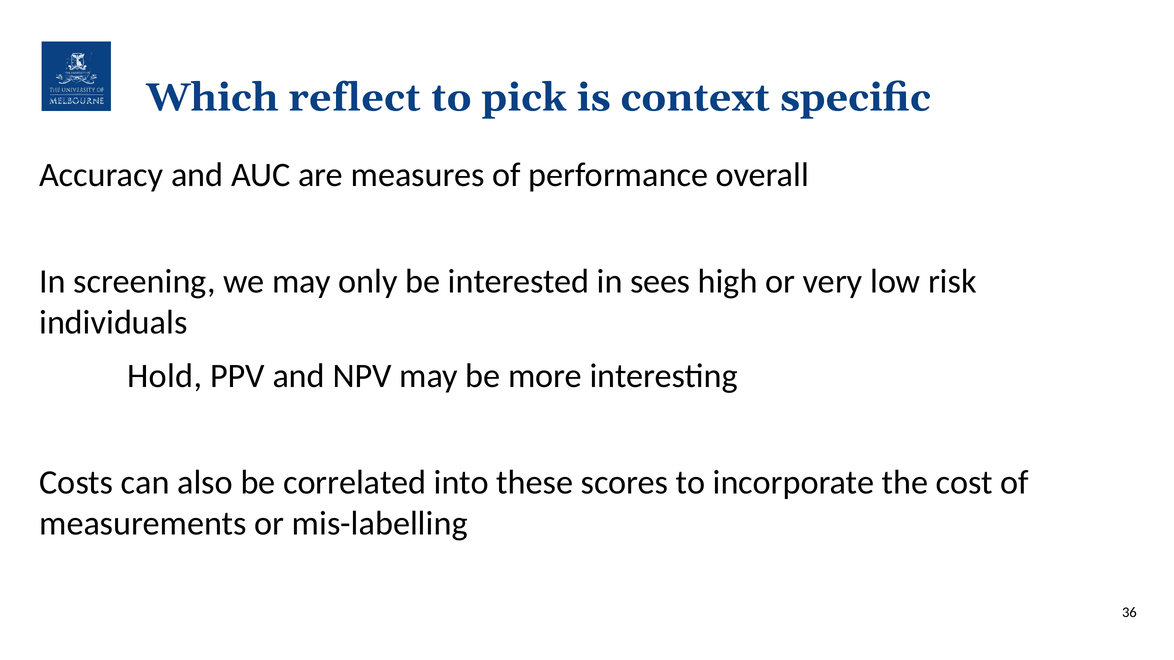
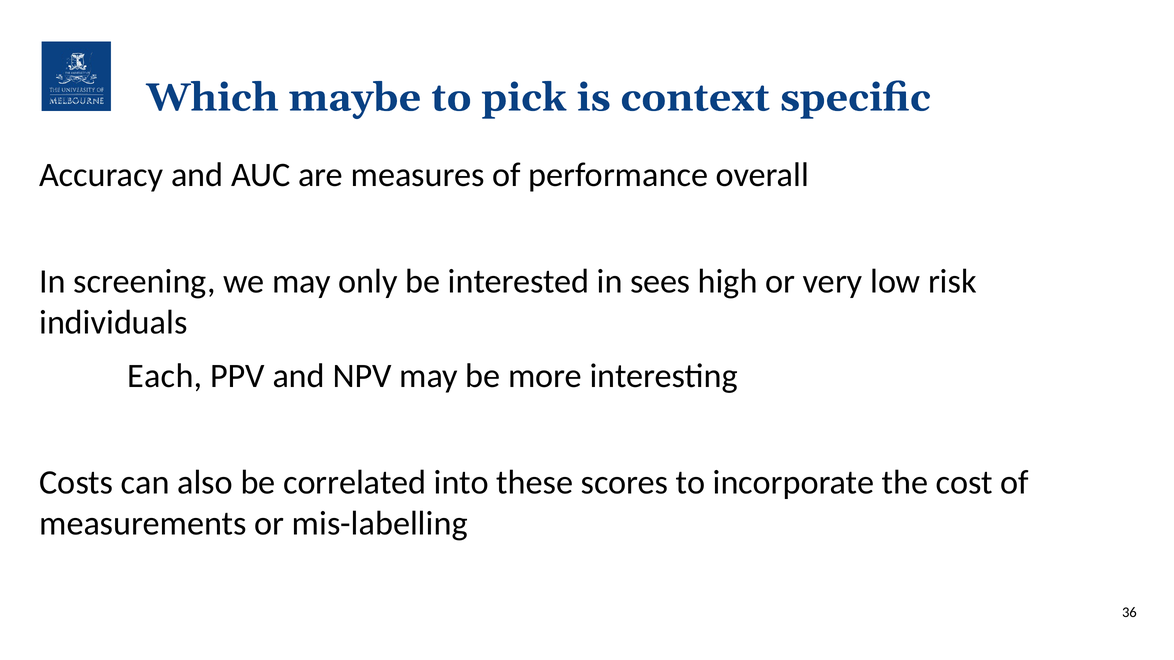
reflect: reflect -> maybe
Hold: Hold -> Each
